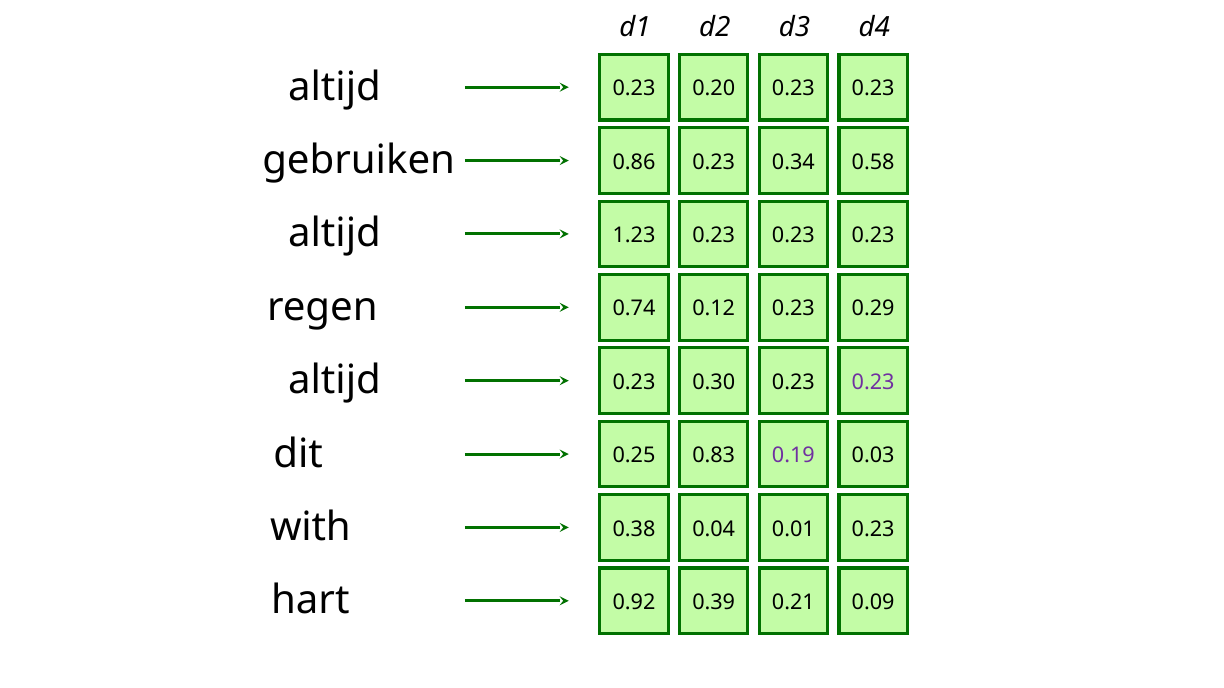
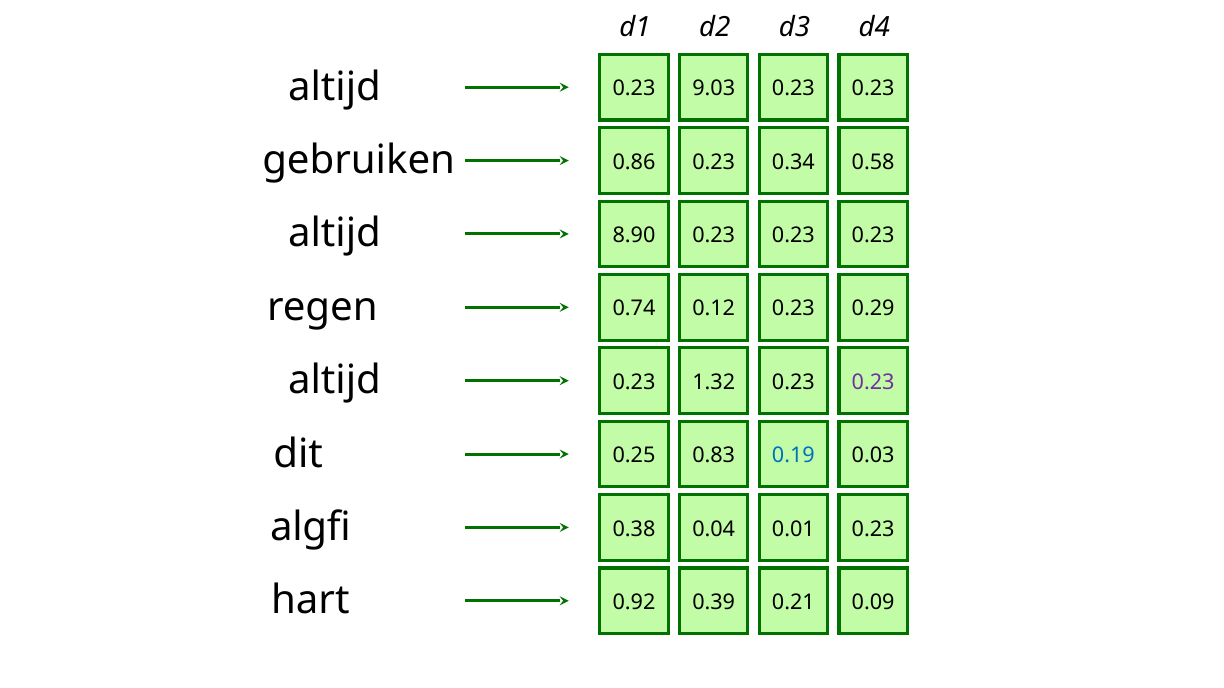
0.20: 0.20 -> 9.03
1.23: 1.23 -> 8.90
0.30: 0.30 -> 1.32
0.19 colour: purple -> blue
with: with -> algfi
